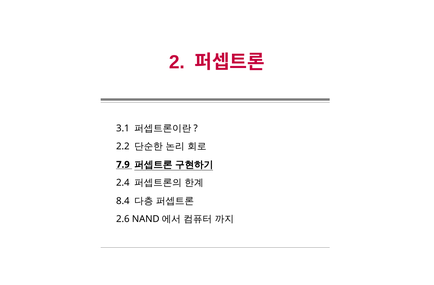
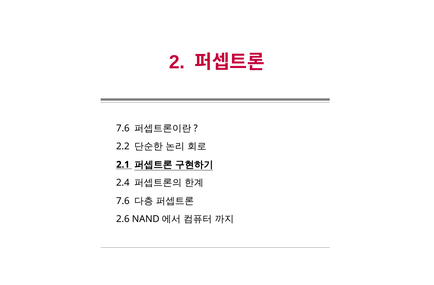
3.1 at (123, 128): 3.1 -> 7.6
7.9: 7.9 -> 2.1
8.4 at (123, 201): 8.4 -> 7.6
